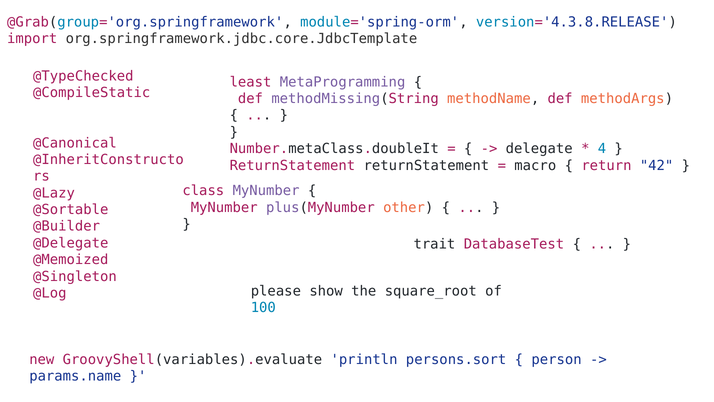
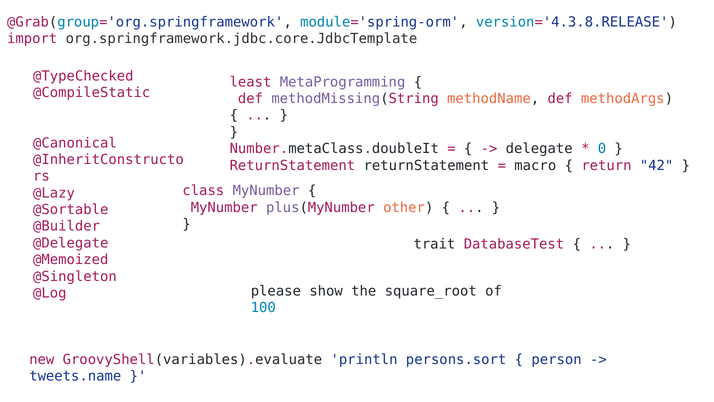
4: 4 -> 0
params.name: params.name -> tweets.name
